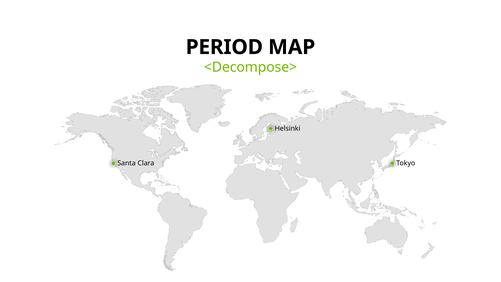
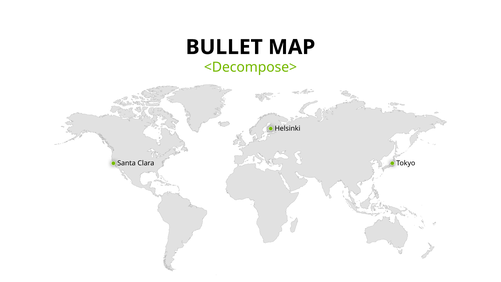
PERIOD: PERIOD -> BULLET
